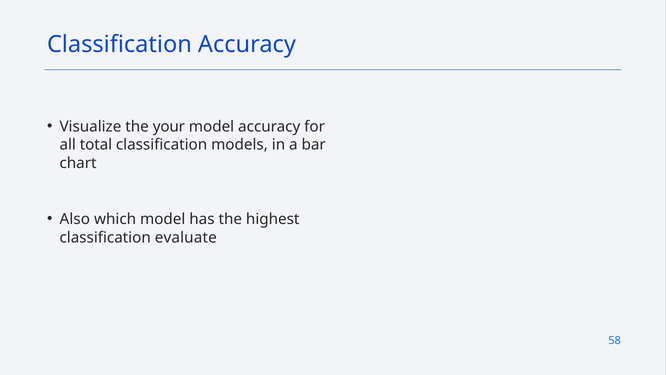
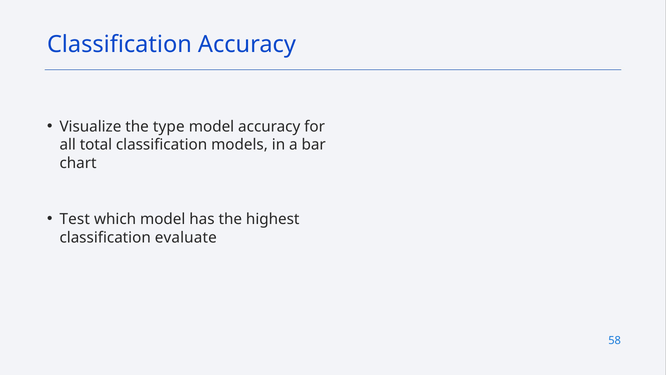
your: your -> type
Also: Also -> Test
